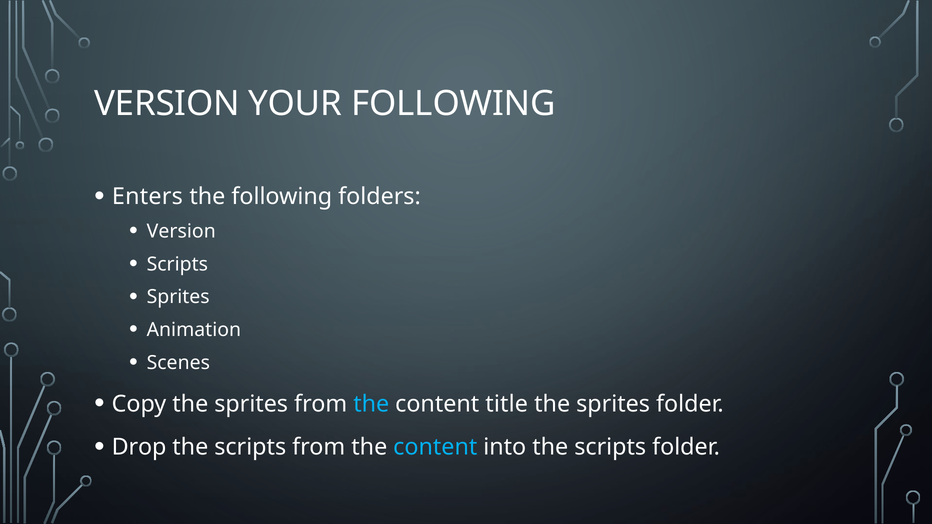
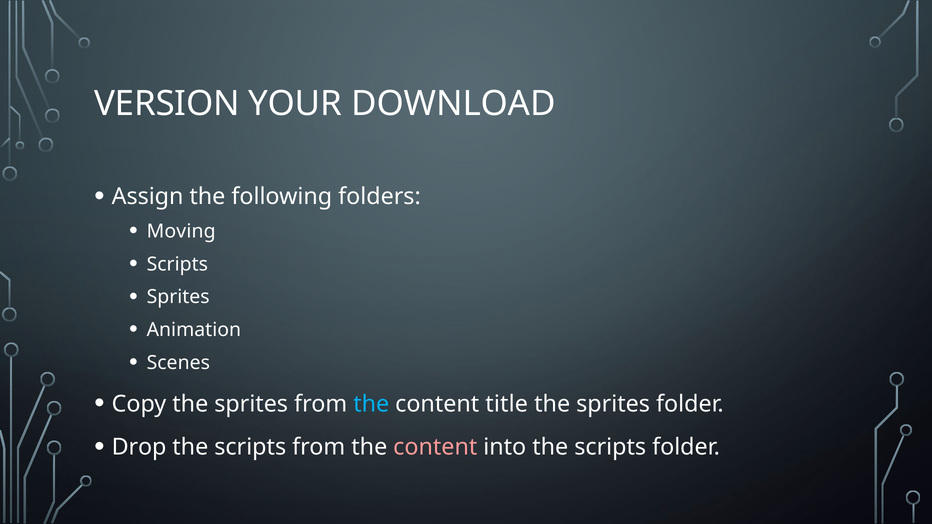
YOUR FOLLOWING: FOLLOWING -> DOWNLOAD
Enters: Enters -> Assign
Version at (181, 232): Version -> Moving
content at (435, 447) colour: light blue -> pink
